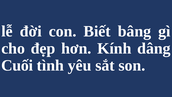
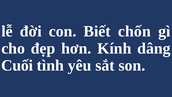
bâng: bâng -> chốn
